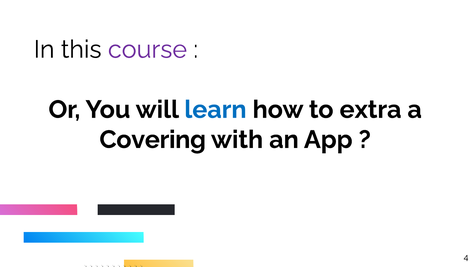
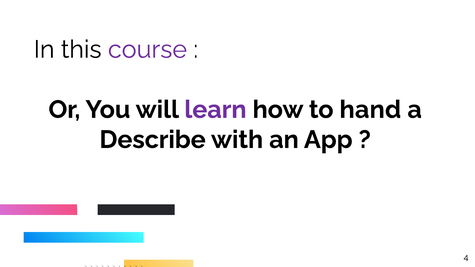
learn colour: blue -> purple
extra: extra -> hand
Covering: Covering -> Describe
